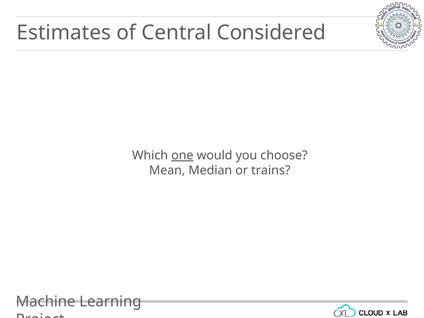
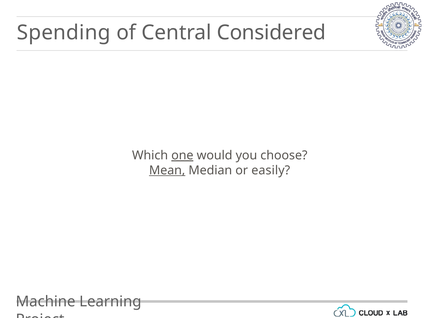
Estimates: Estimates -> Spending
Mean underline: none -> present
trains: trains -> easily
